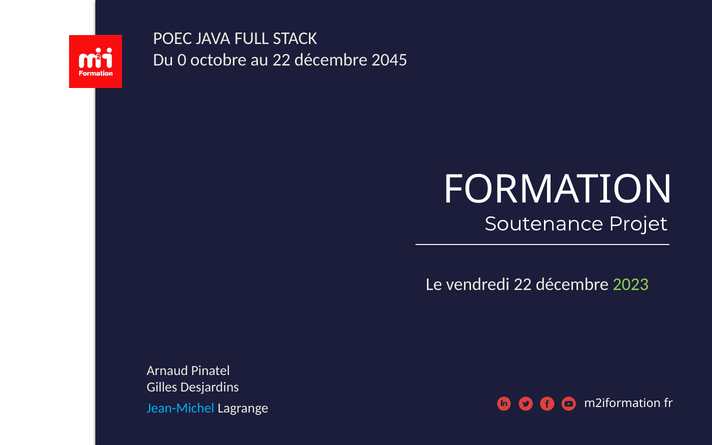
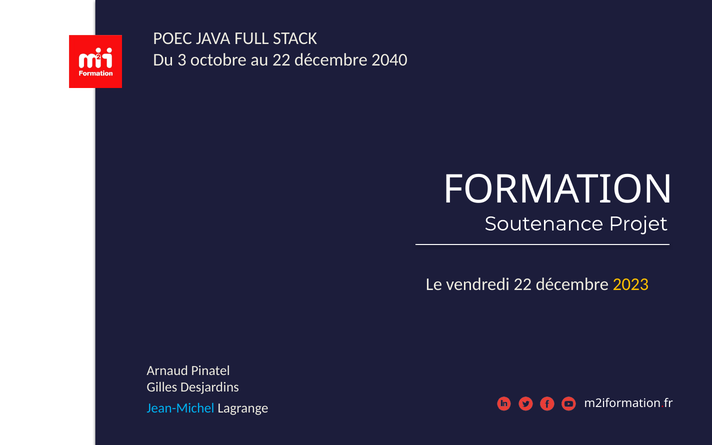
0: 0 -> 3
2045: 2045 -> 2040
2023 colour: light green -> yellow
